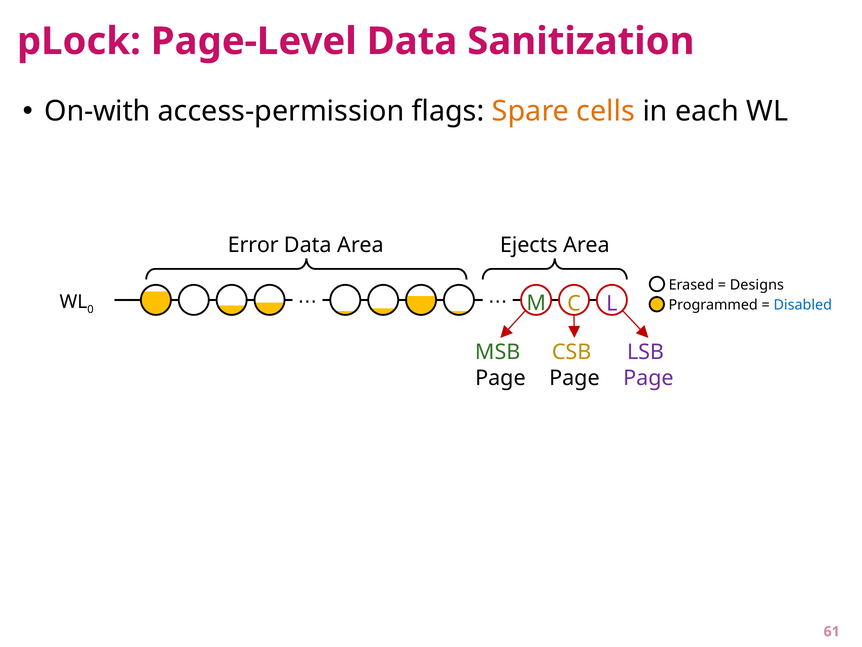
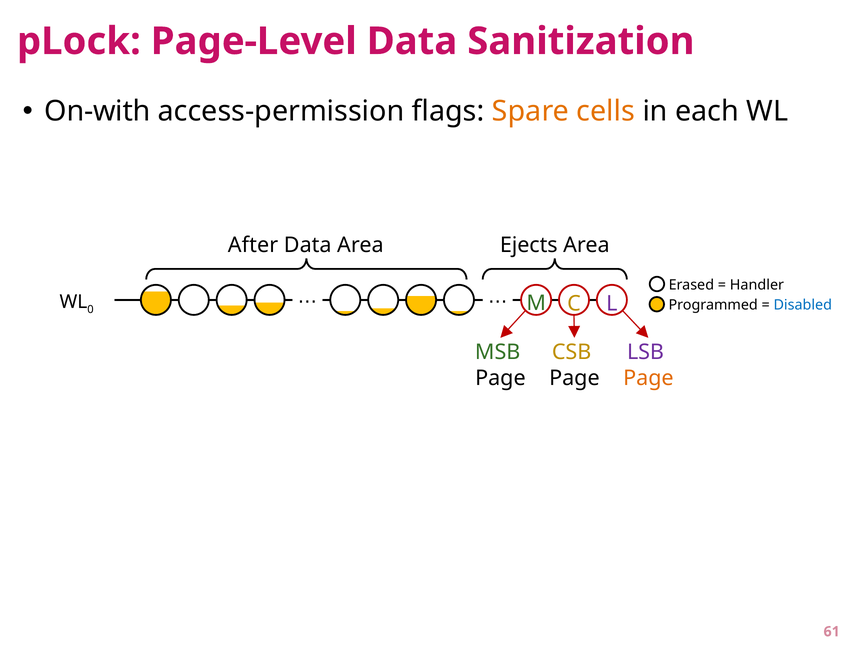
Error: Error -> After
Designs: Designs -> Handler
Page at (648, 378) colour: purple -> orange
